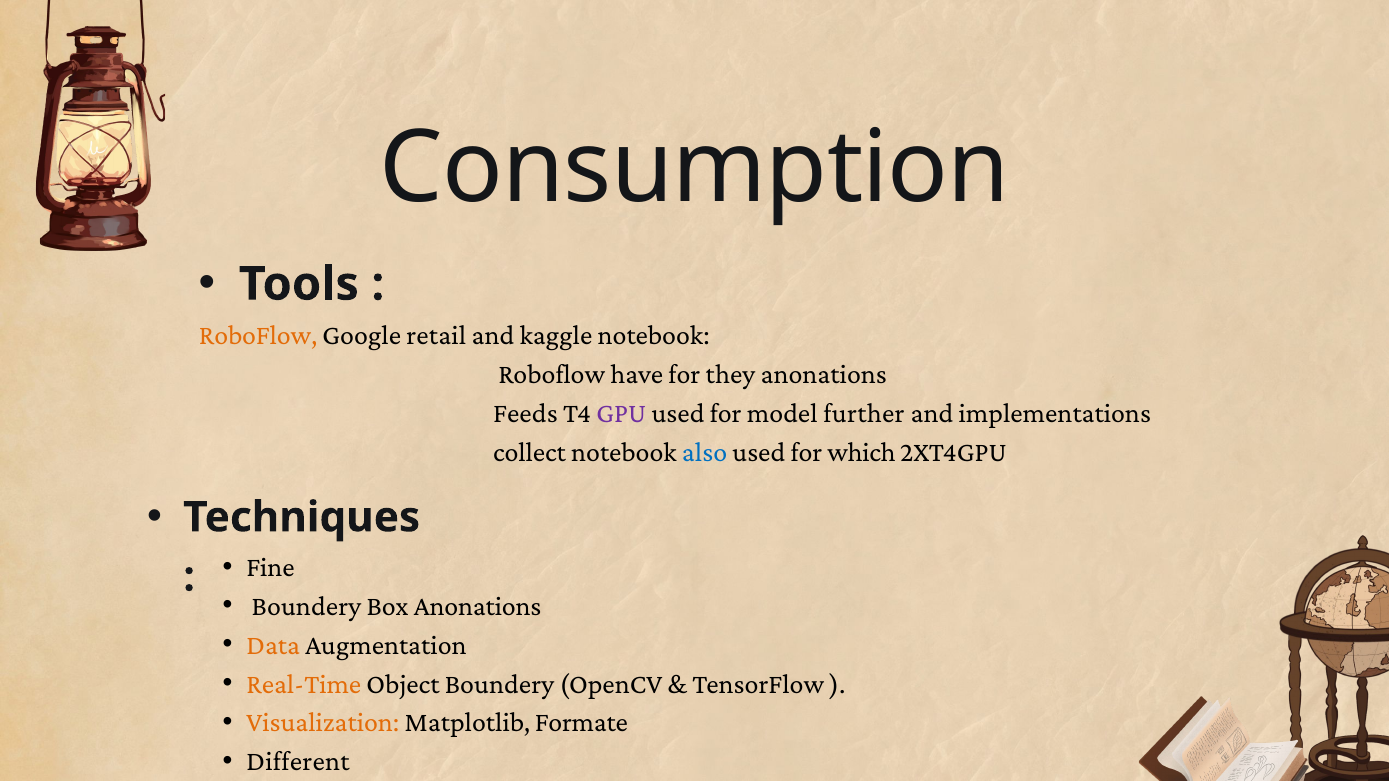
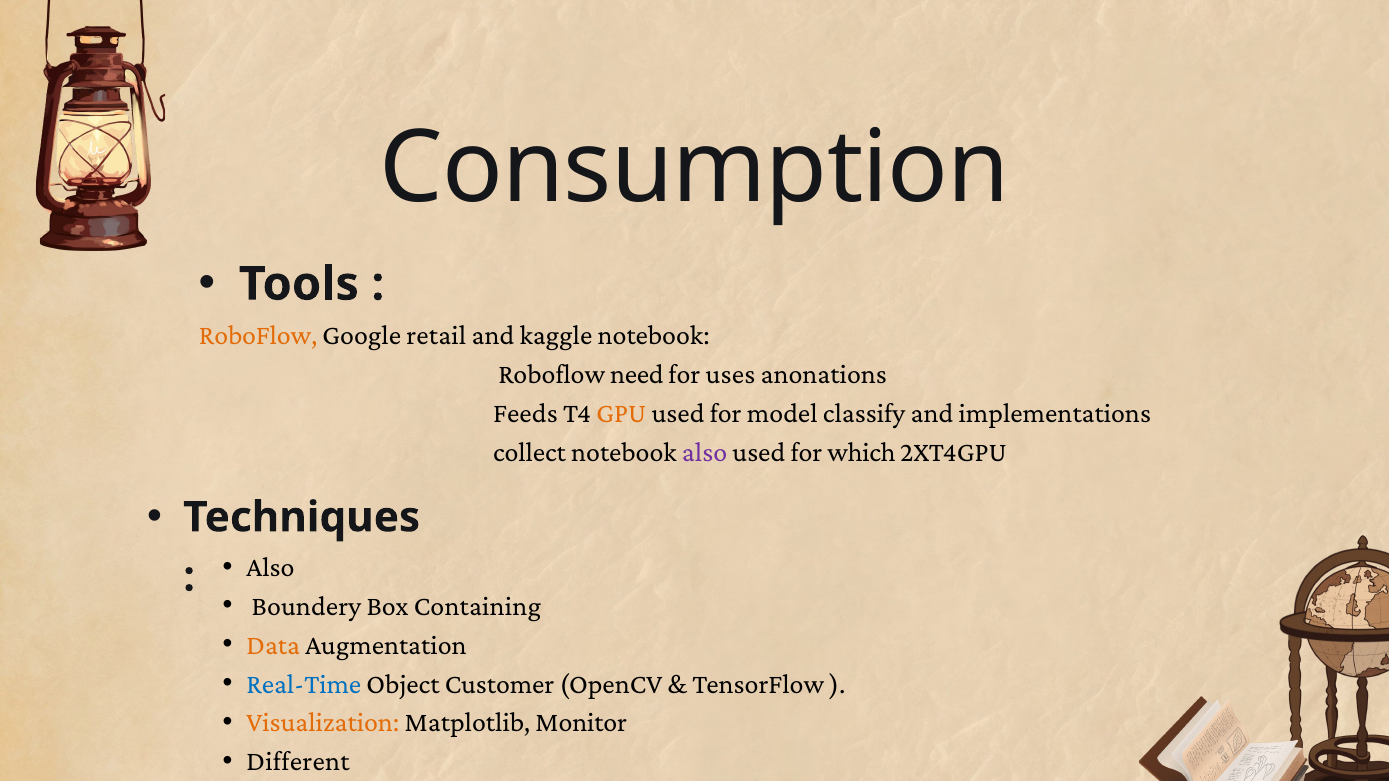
have: have -> need
they: they -> uses
GPU colour: purple -> orange
further: further -> classify
also at (705, 452) colour: blue -> purple
Fine at (271, 568): Fine -> Also
Box Anonations: Anonations -> Containing
Real-Time colour: orange -> blue
Object Boundery: Boundery -> Customer
Formate: Formate -> Monitor
